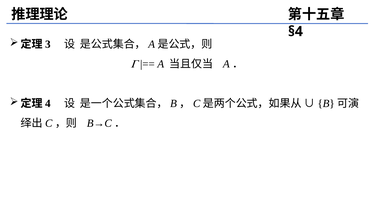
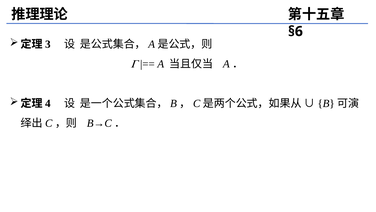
§4: §4 -> §6
